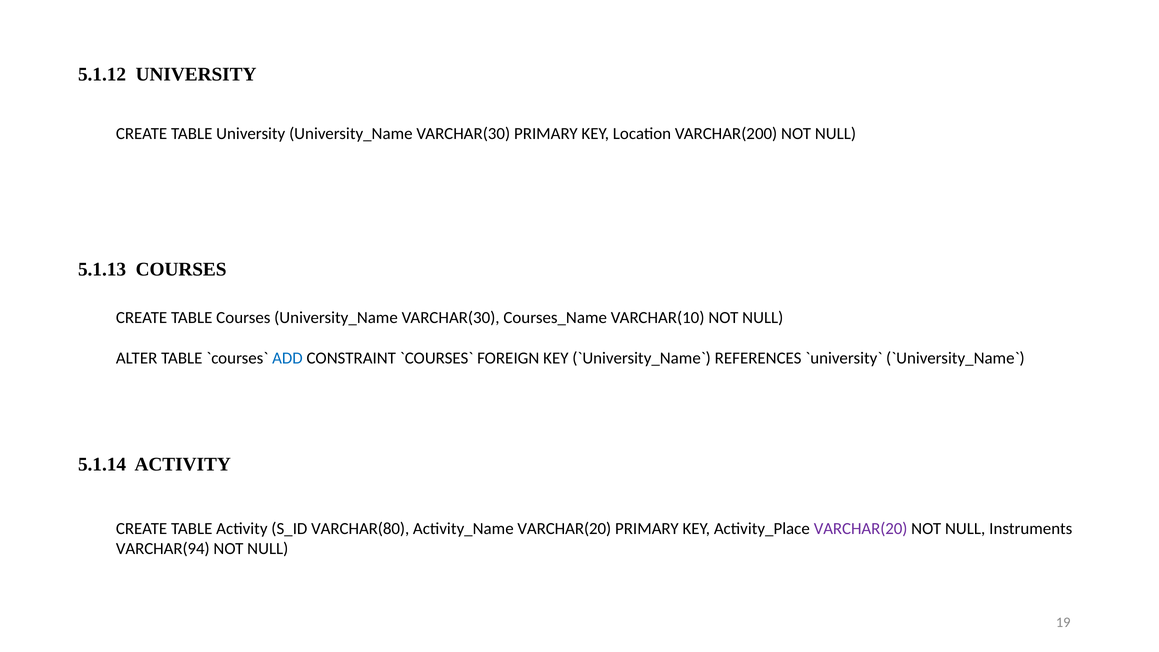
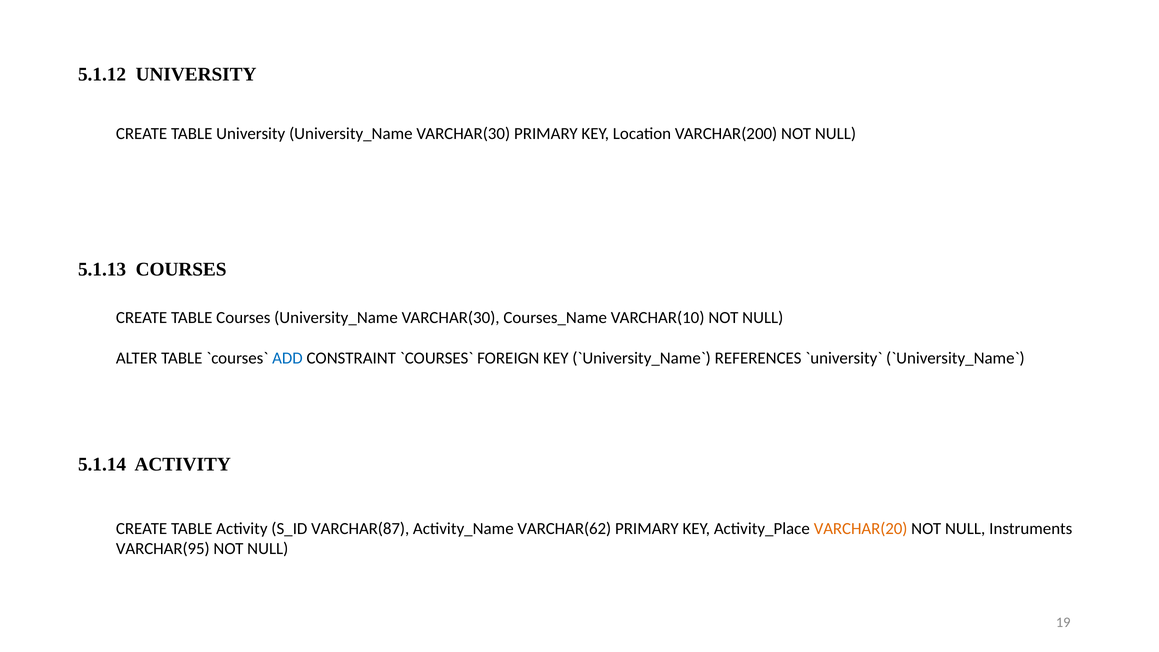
VARCHAR(80: VARCHAR(80 -> VARCHAR(87
Activity_Name VARCHAR(20: VARCHAR(20 -> VARCHAR(62
VARCHAR(20 at (861, 529) colour: purple -> orange
VARCHAR(94: VARCHAR(94 -> VARCHAR(95
